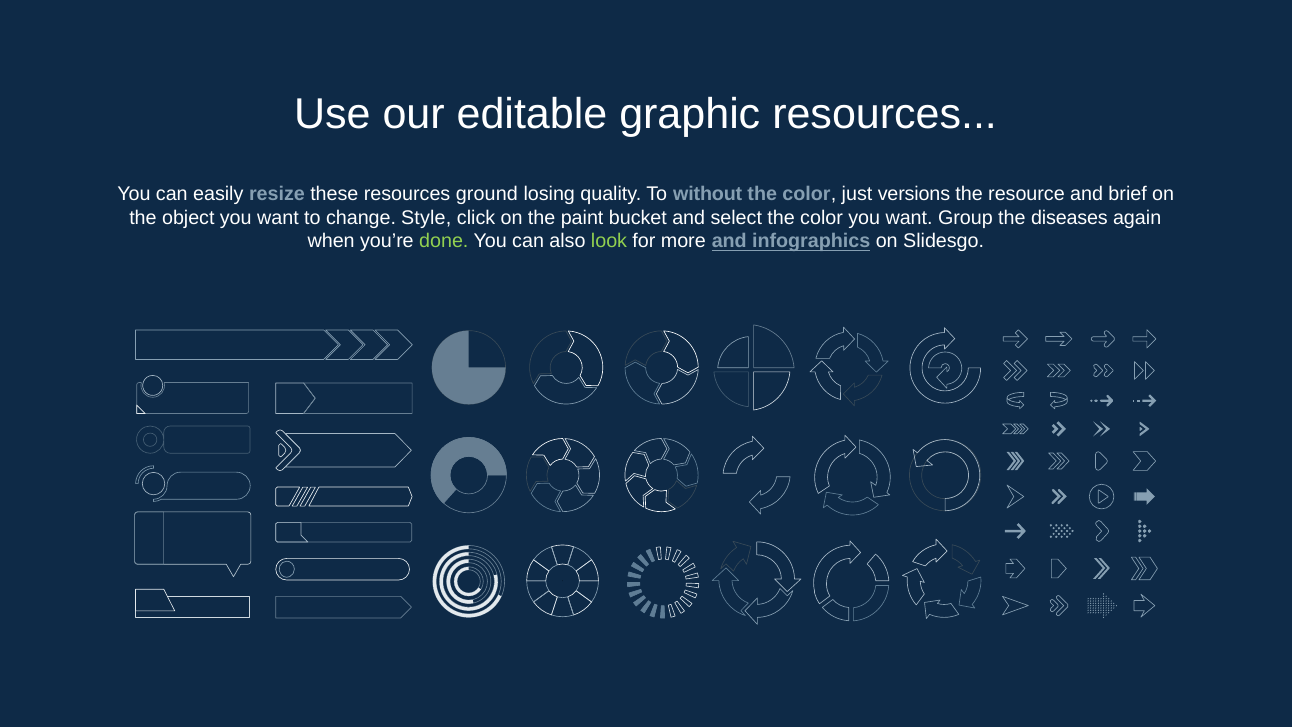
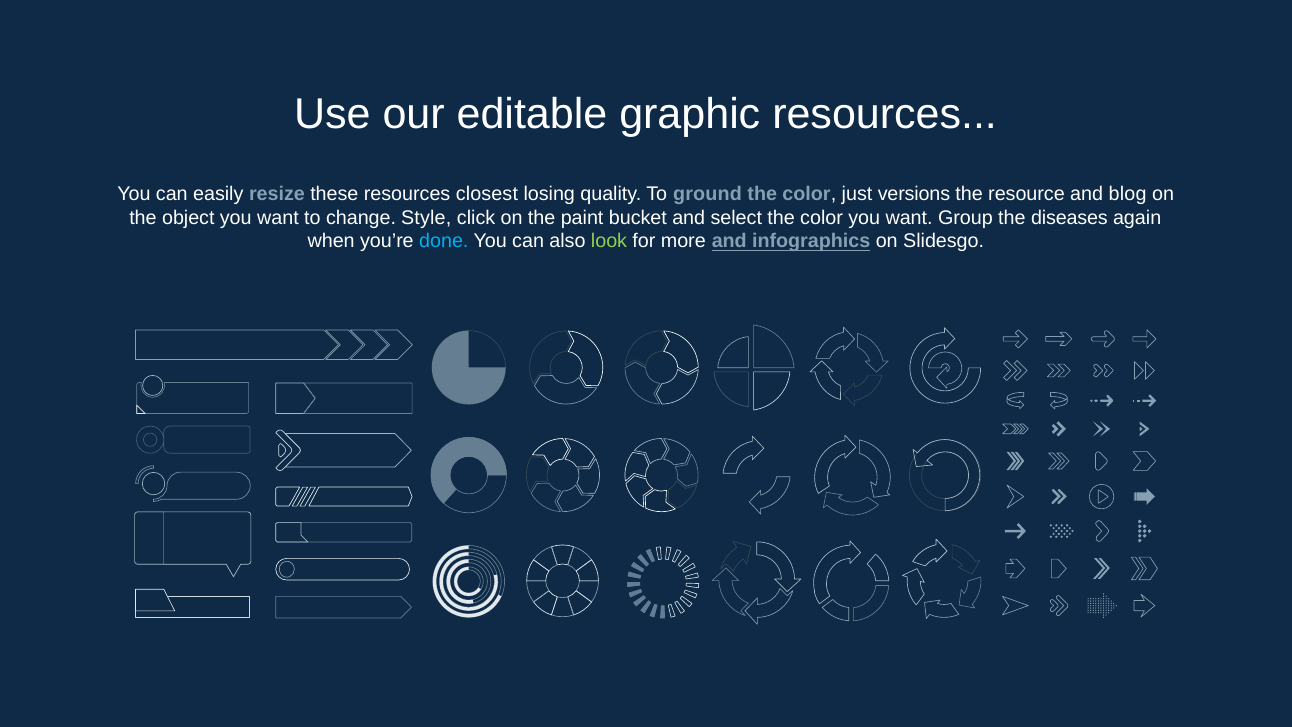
ground: ground -> closest
without: without -> ground
brief: brief -> blog
done colour: light green -> light blue
